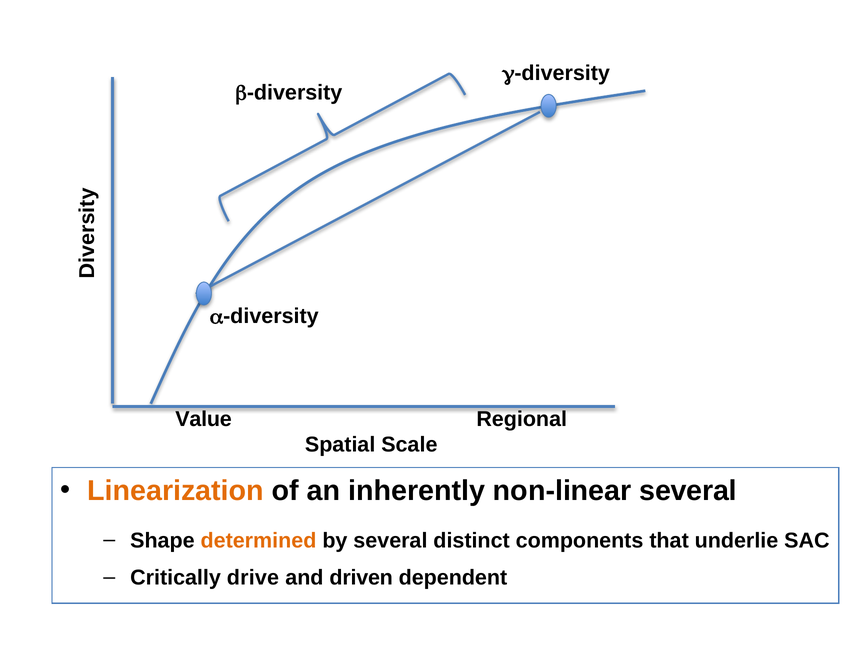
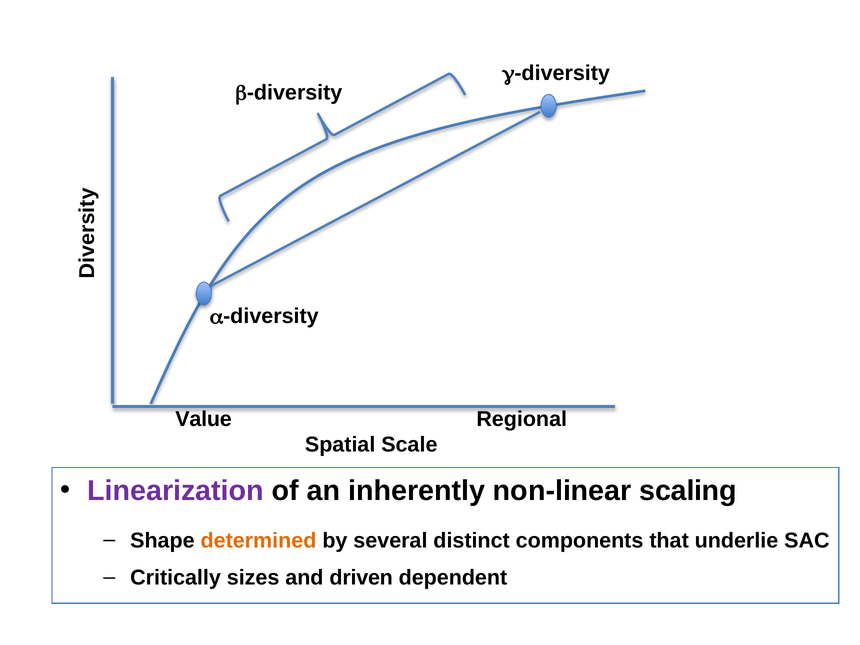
Linearization colour: orange -> purple
non-linear several: several -> scaling
drive: drive -> sizes
